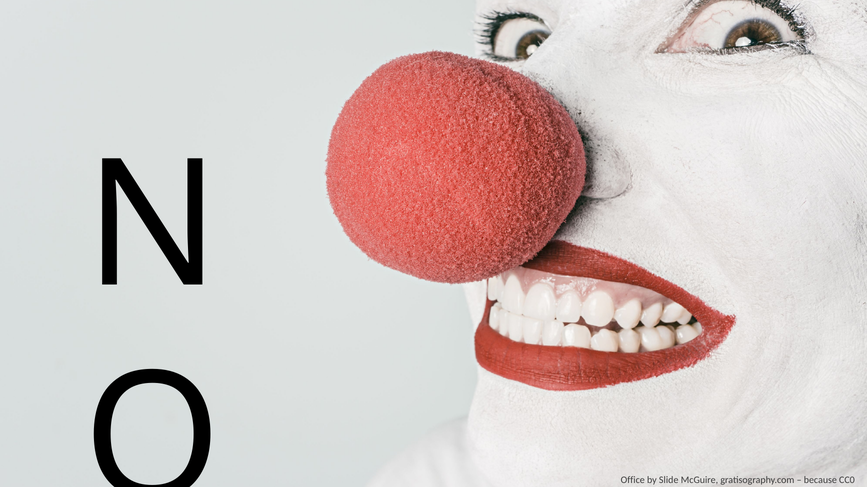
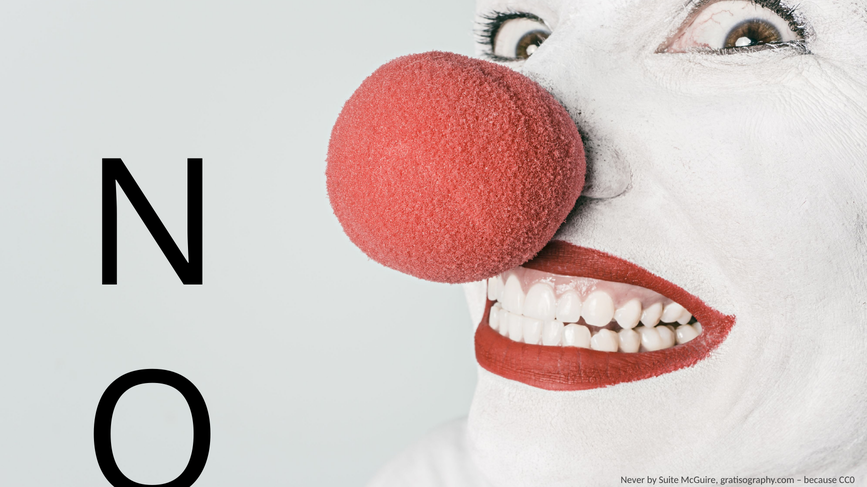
Office: Office -> Never
Slide: Slide -> Suite
